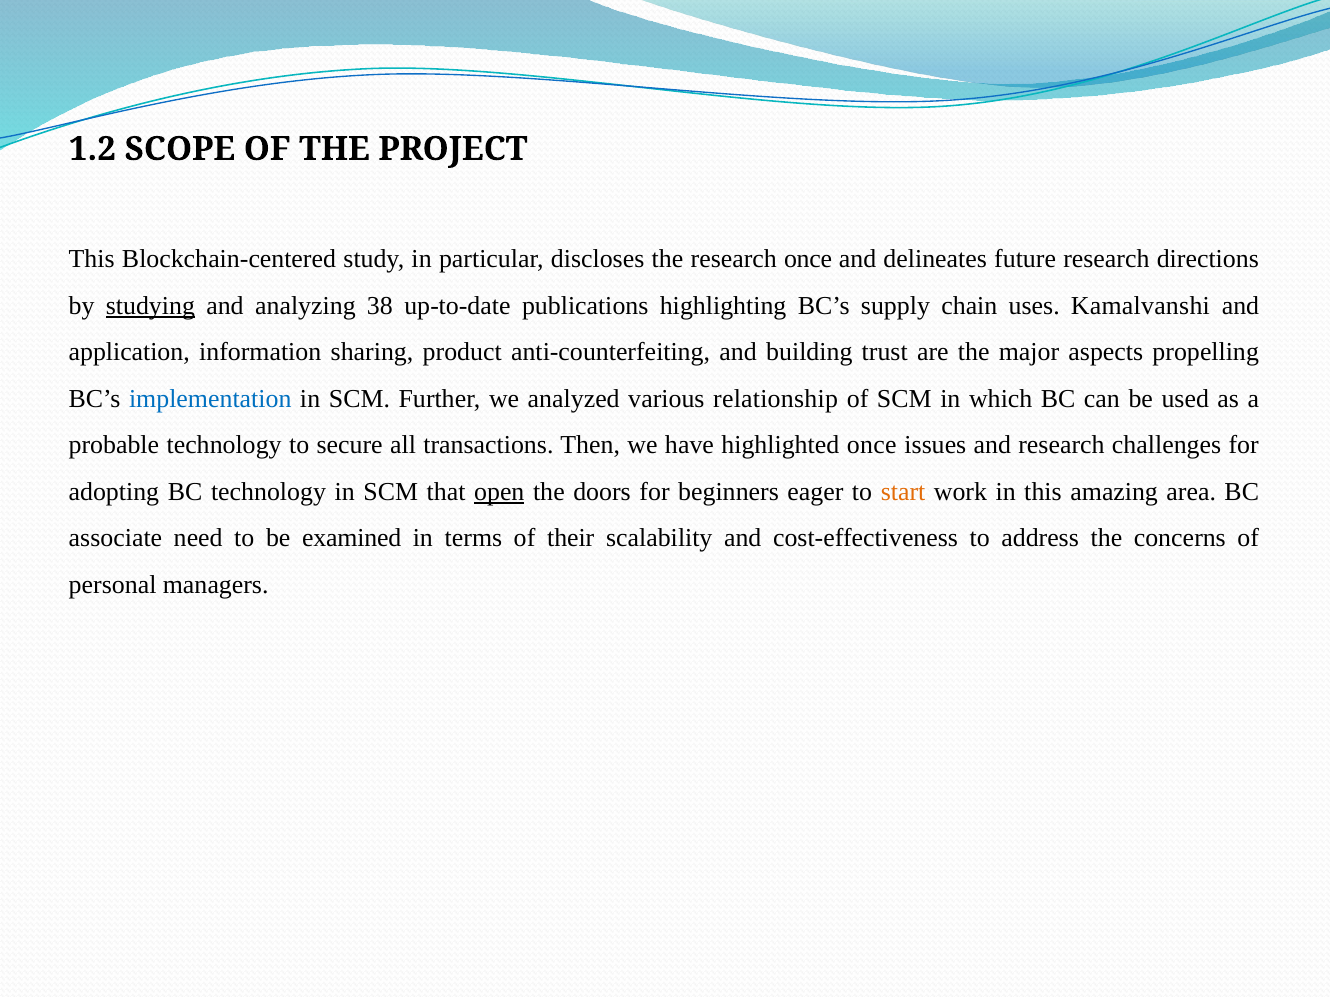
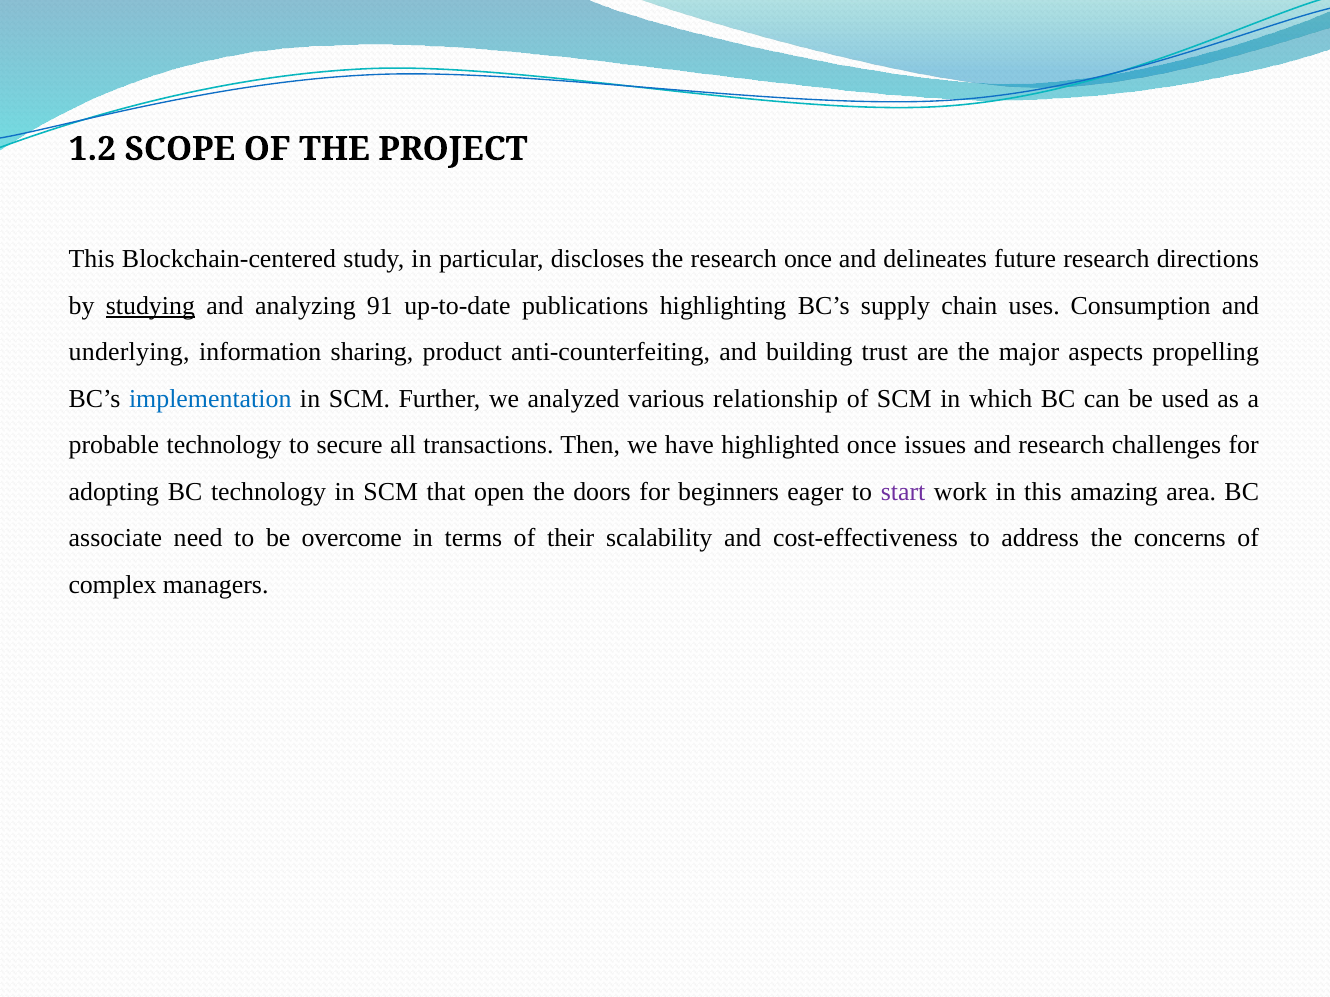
38: 38 -> 91
Kamalvanshi: Kamalvanshi -> Consumption
application: application -> underlying
open underline: present -> none
start colour: orange -> purple
examined: examined -> overcome
personal: personal -> complex
